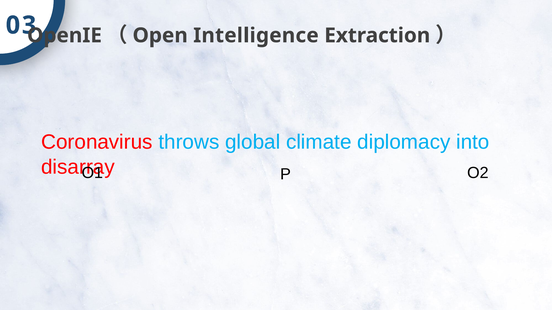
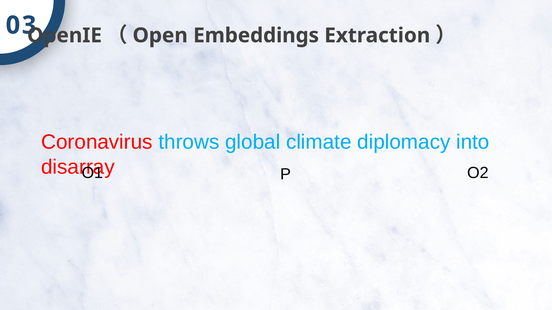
Intelligence: Intelligence -> Embeddings
